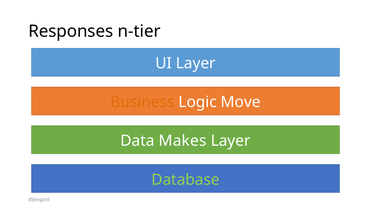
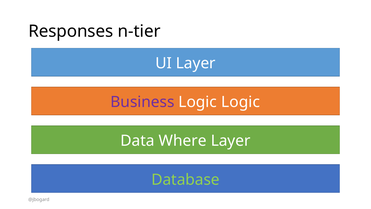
Business colour: orange -> purple
Logic Move: Move -> Logic
Makes: Makes -> Where
